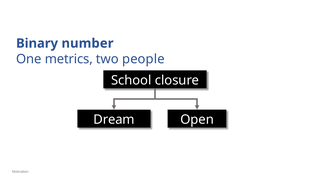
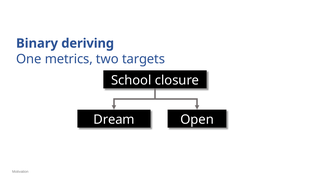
number: number -> deriving
people: people -> targets
